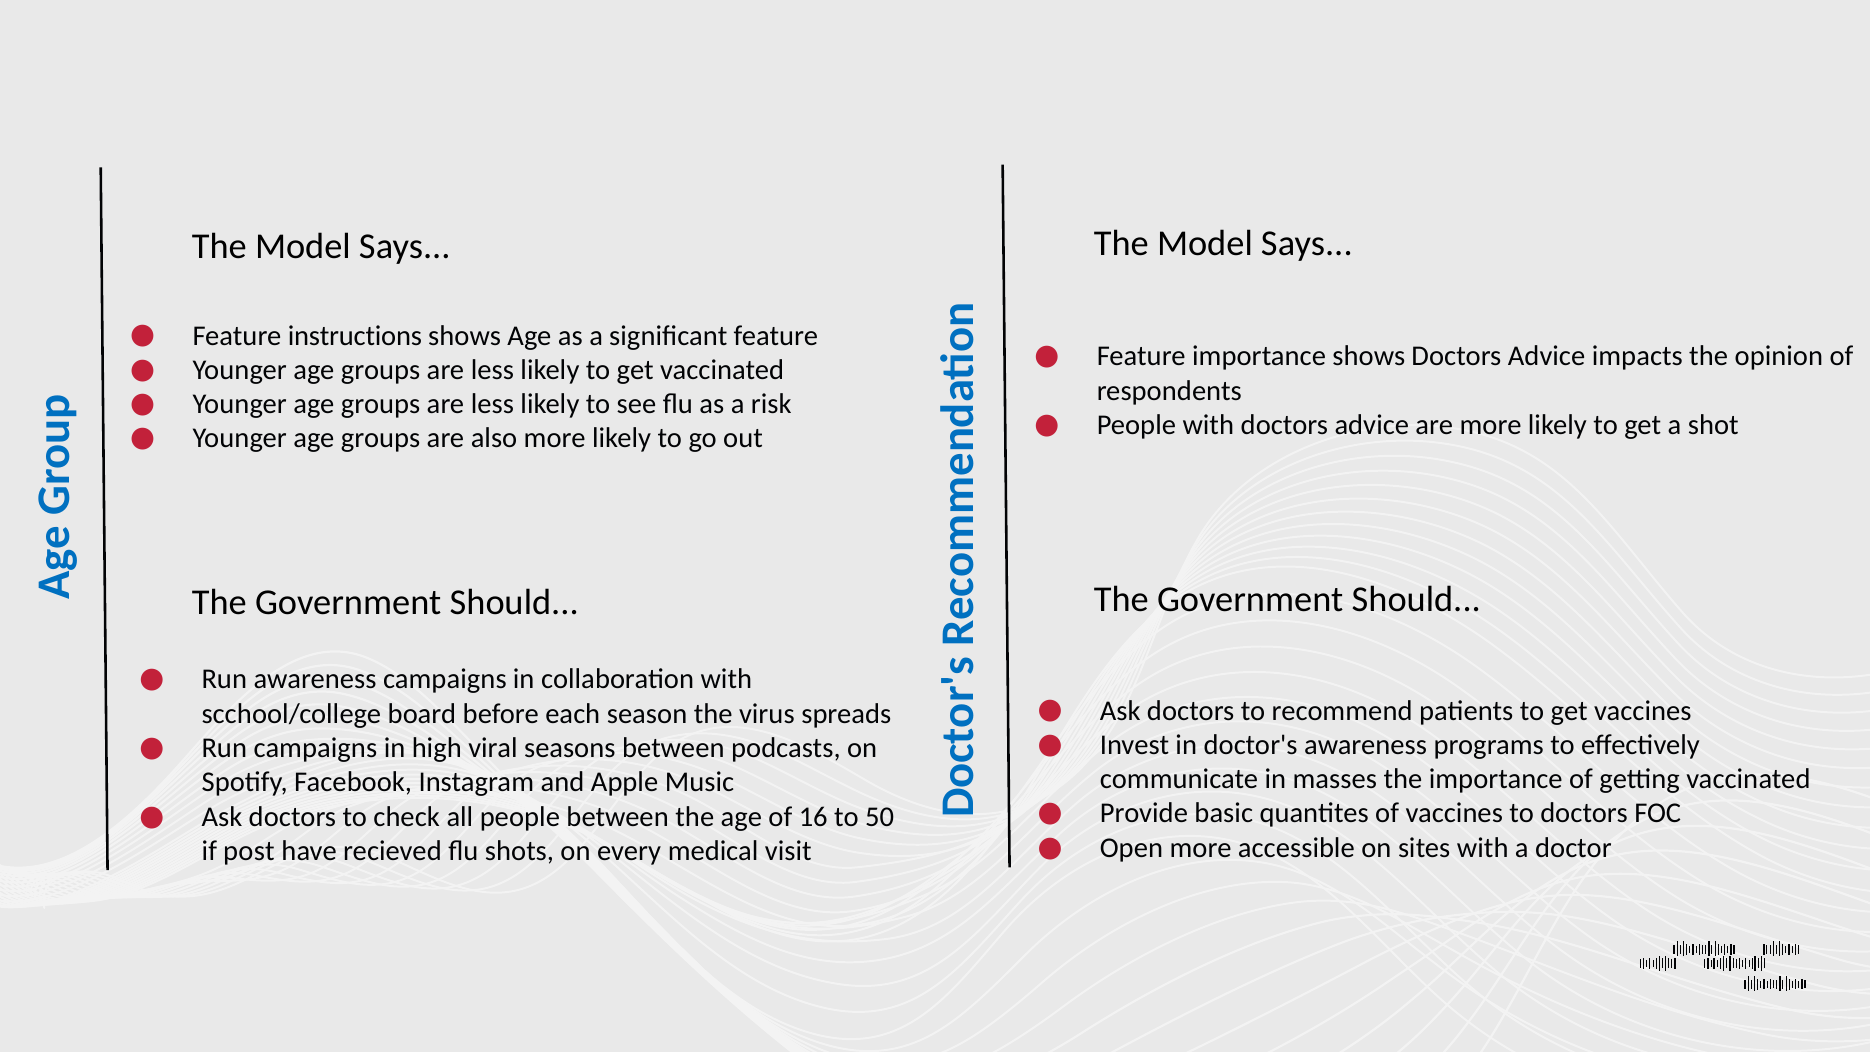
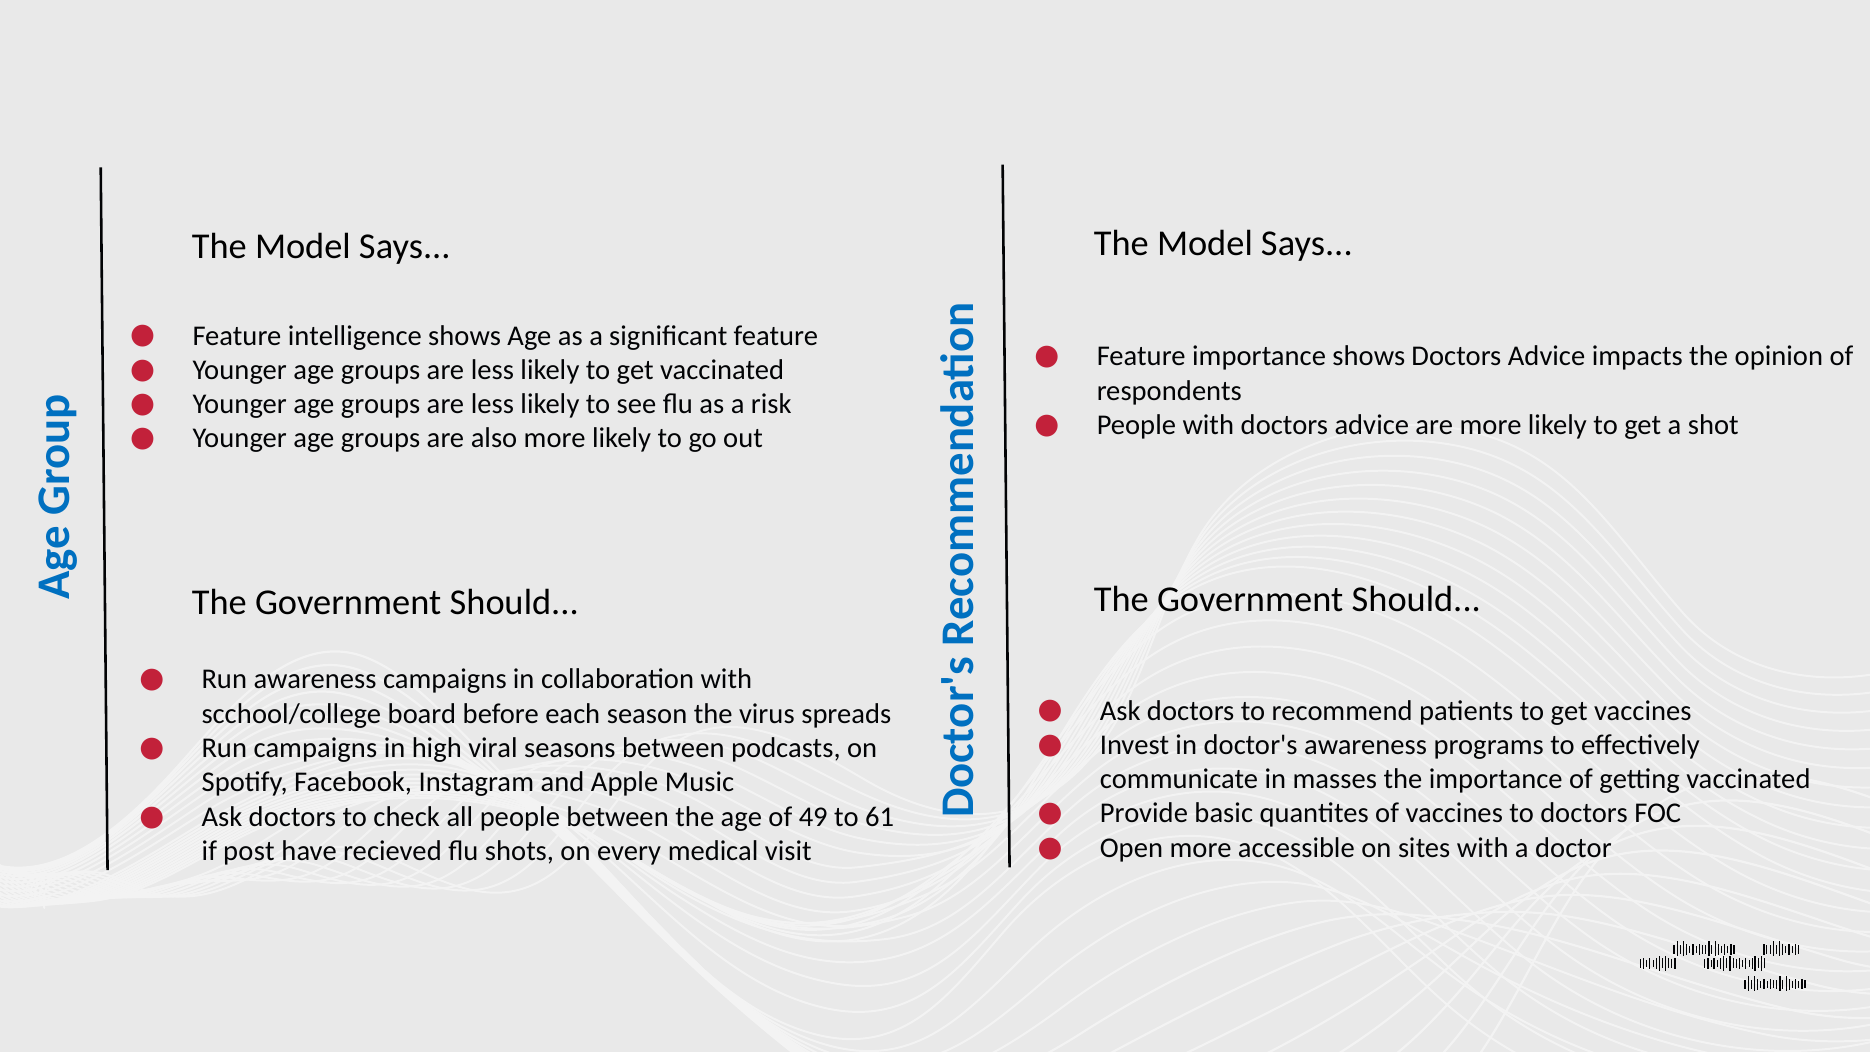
instructions: instructions -> intelligence
16: 16 -> 49
50: 50 -> 61
